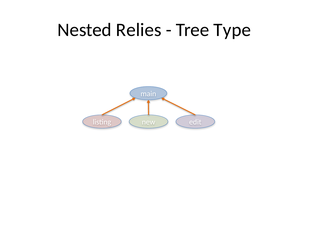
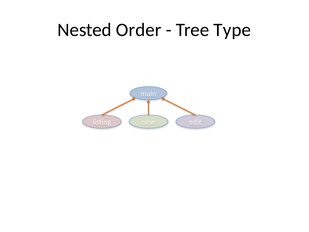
Relies: Relies -> Order
